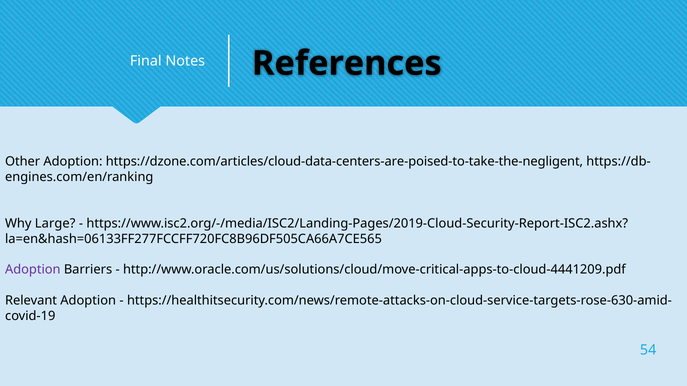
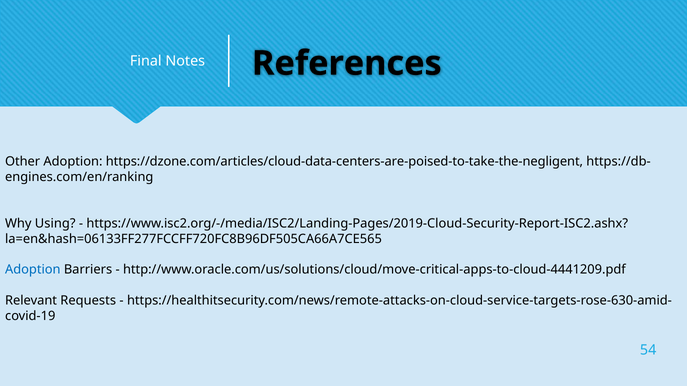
Large: Large -> Using
Adoption at (33, 270) colour: purple -> blue
Relevant Adoption: Adoption -> Requests
